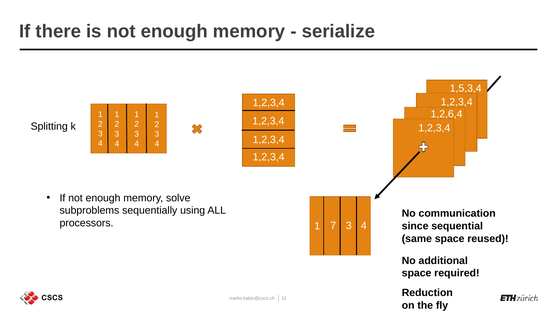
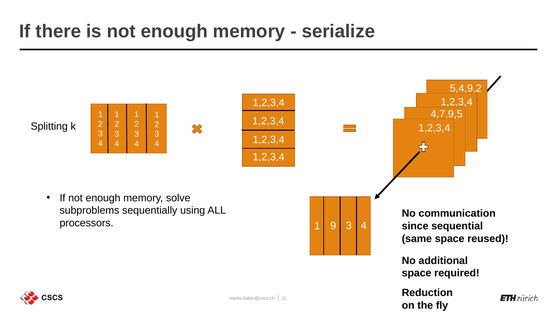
1,5,3,4: 1,5,3,4 -> 5,4,9,2
1,2,6,4: 1,2,6,4 -> 4,7,9,5
7: 7 -> 9
